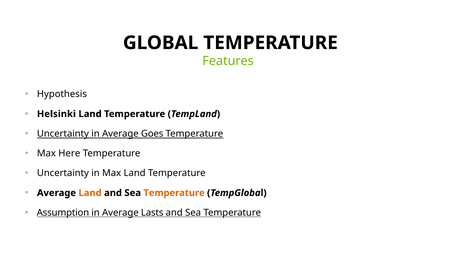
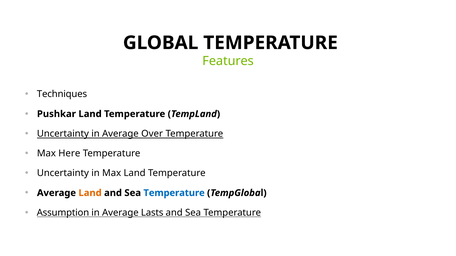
Hypothesis: Hypothesis -> Techniques
Helsinki: Helsinki -> Pushkar
Goes: Goes -> Over
Temperature at (174, 193) colour: orange -> blue
